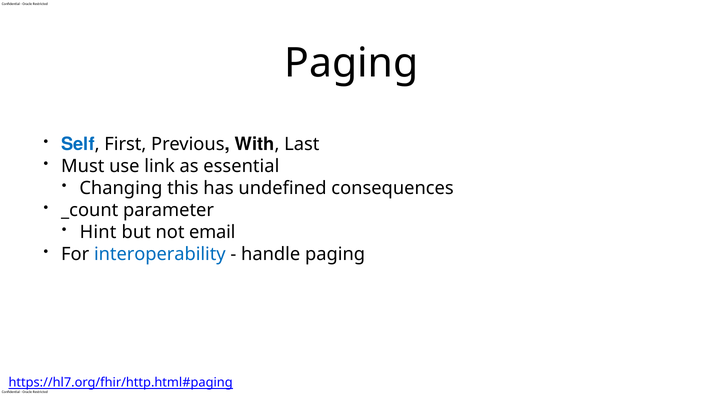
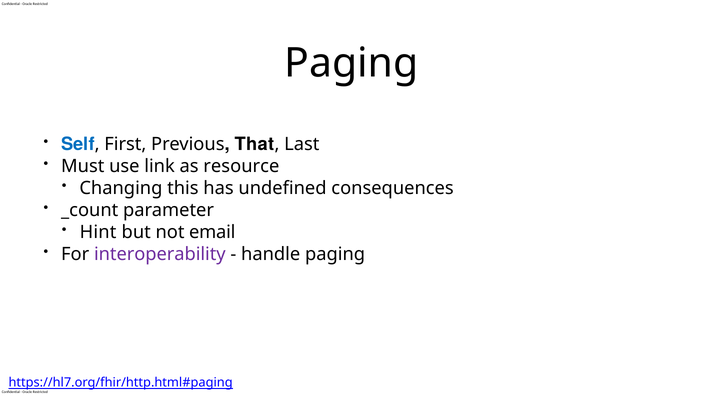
With: With -> That
essential: essential -> resource
interoperability colour: blue -> purple
